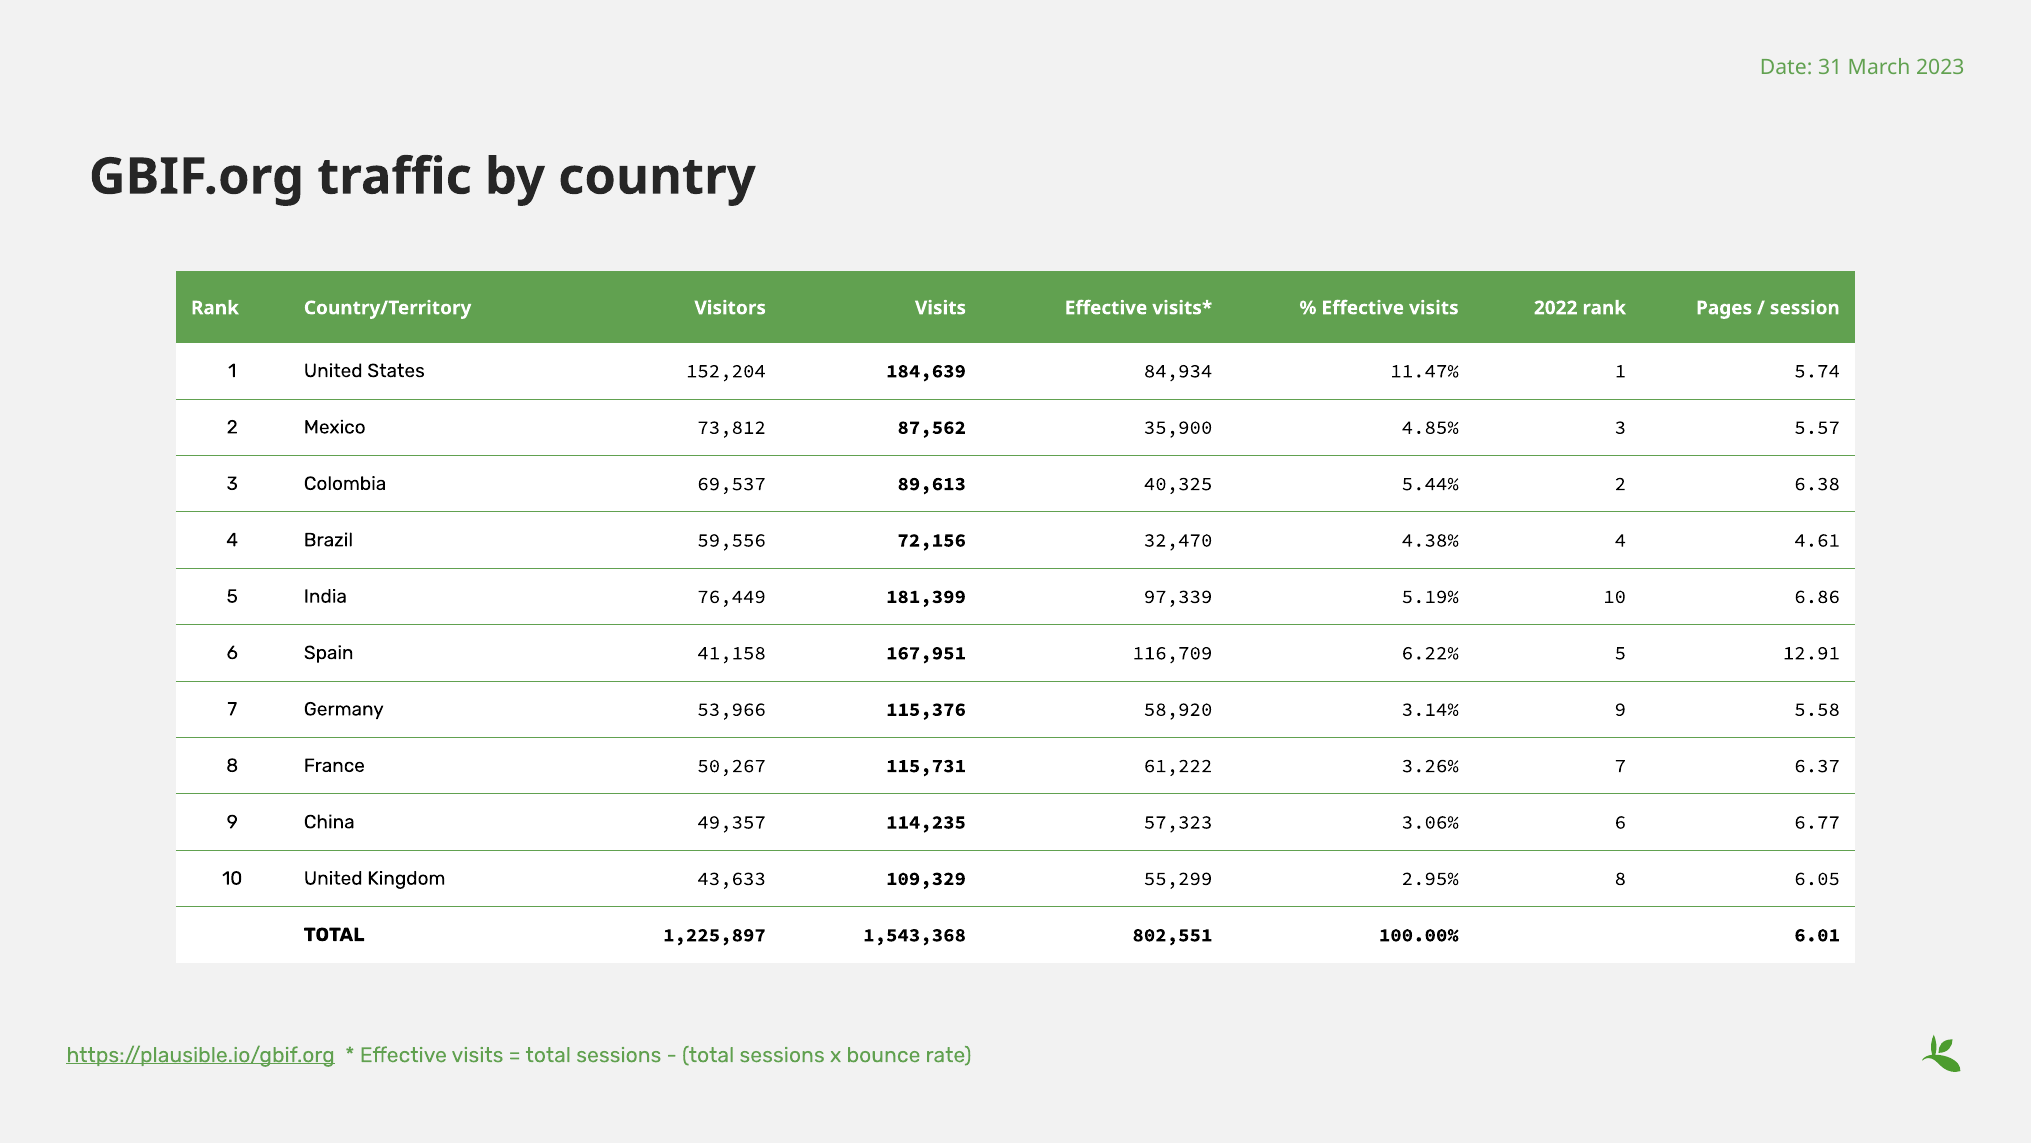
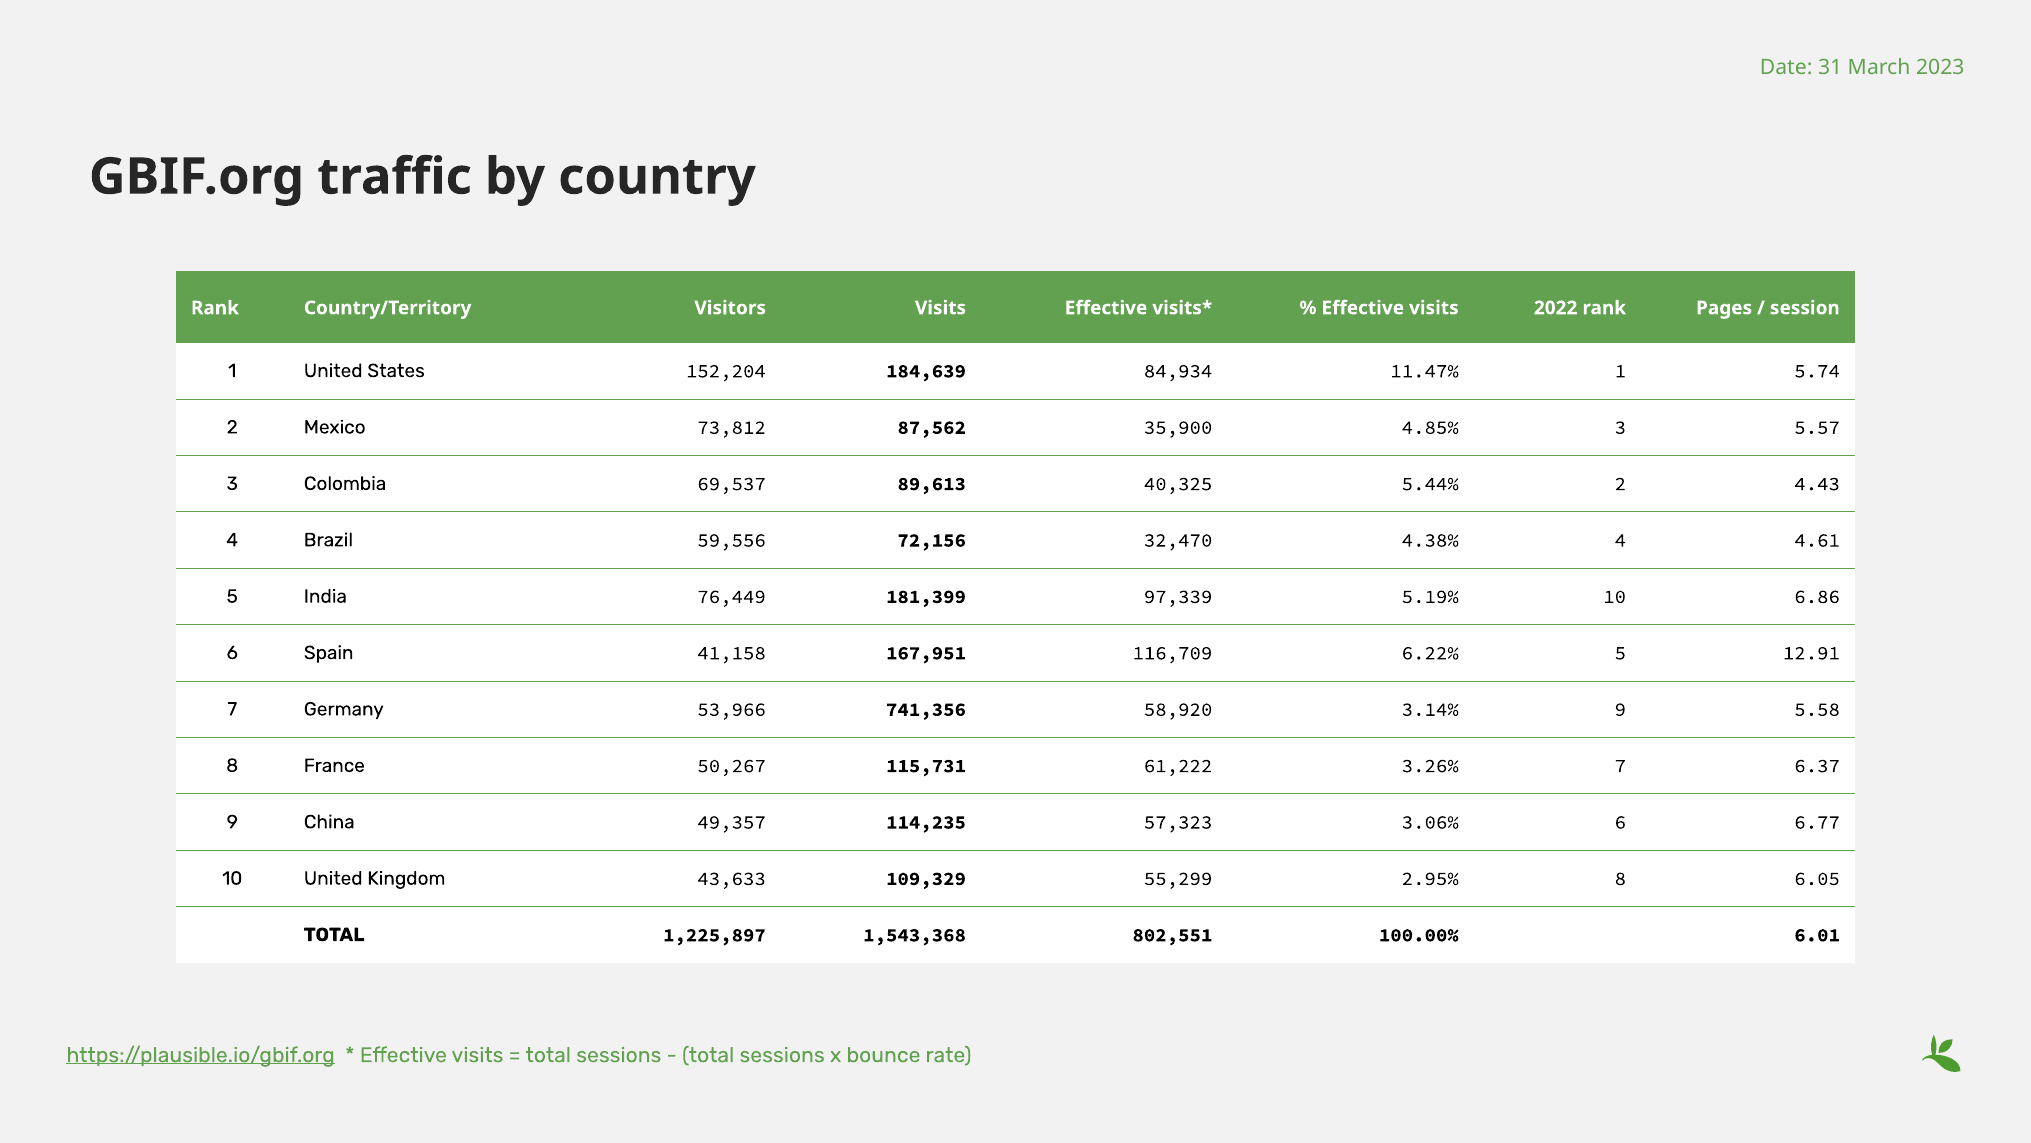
6.38: 6.38 -> 4.43
115,376: 115,376 -> 741,356
